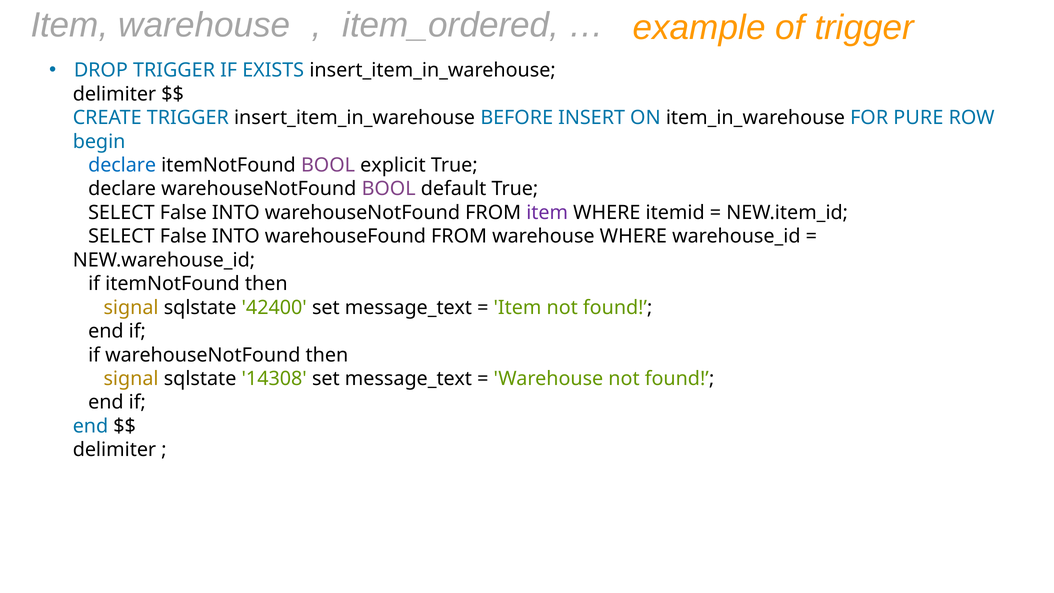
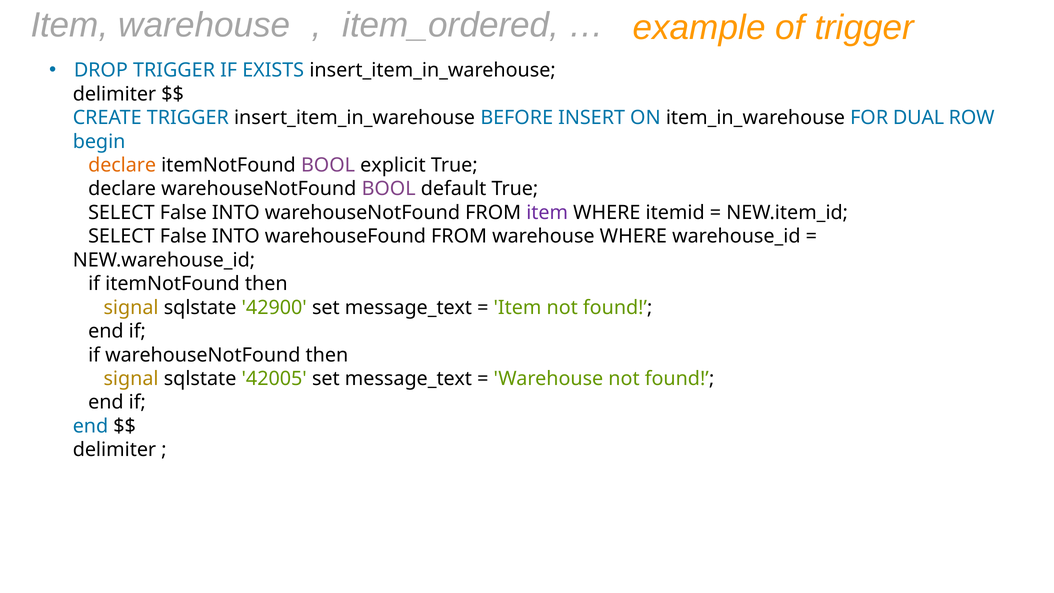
PURE: PURE -> DUAL
declare at (122, 165) colour: blue -> orange
42400: 42400 -> 42900
14308: 14308 -> 42005
